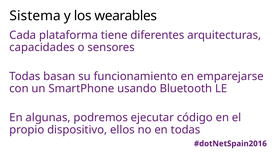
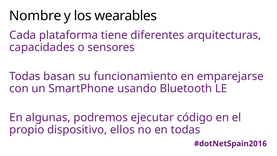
Sistema: Sistema -> Nombre
